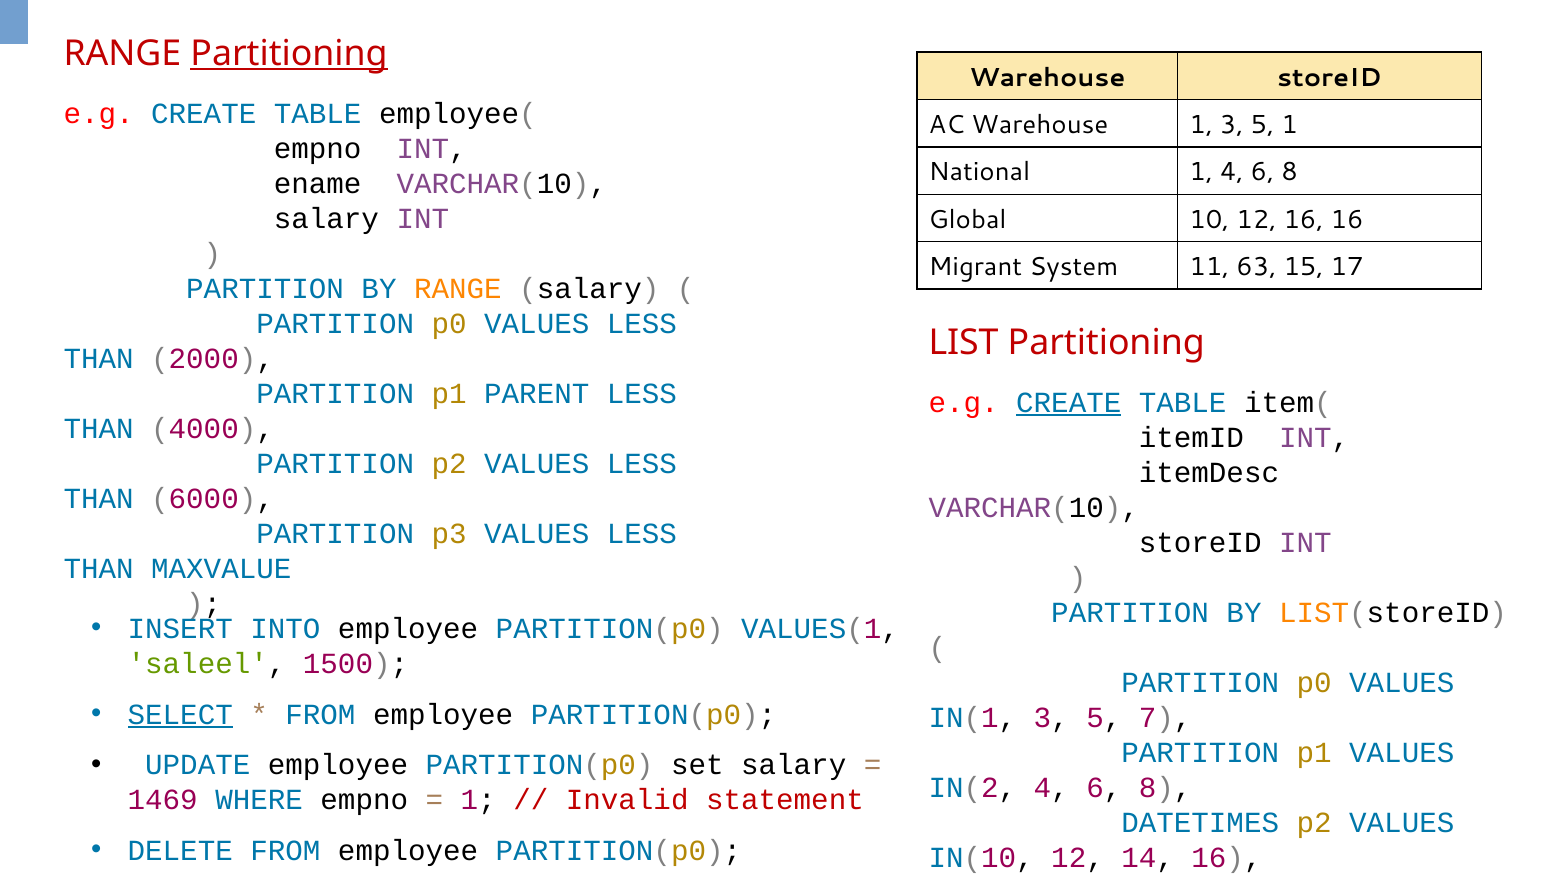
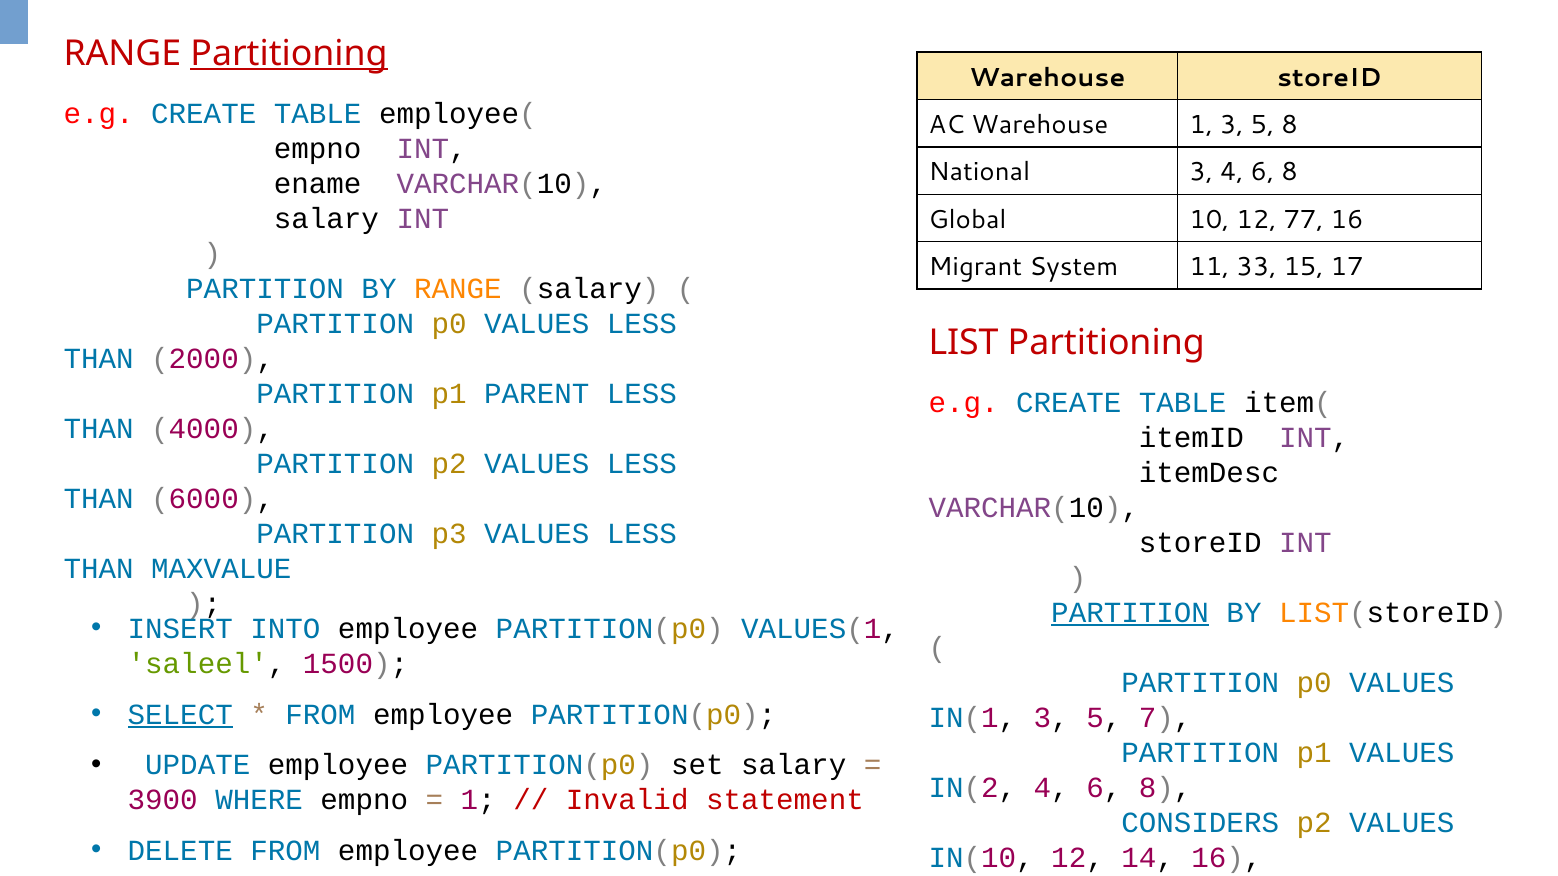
5 1: 1 -> 8
National 1: 1 -> 3
12 16: 16 -> 77
63: 63 -> 33
CREATE at (1069, 403) underline: present -> none
PARTITION at (1130, 613) underline: none -> present
1469: 1469 -> 3900
DATETIMES: DATETIMES -> CONSIDERS
